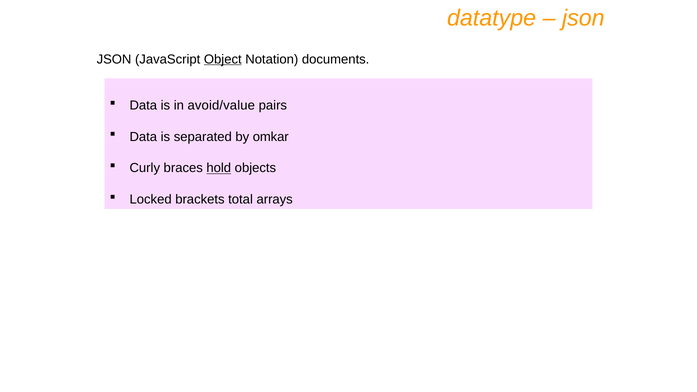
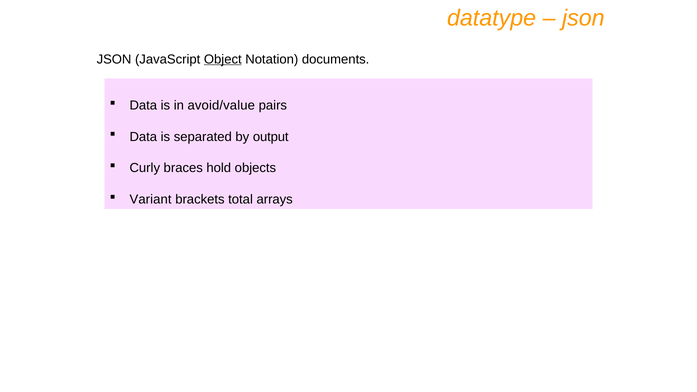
omkar: omkar -> output
hold underline: present -> none
Locked: Locked -> Variant
